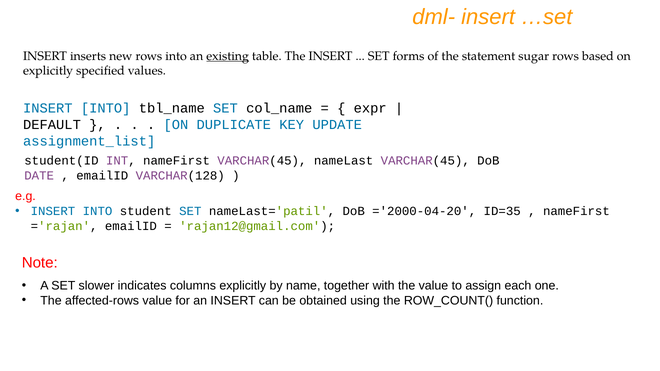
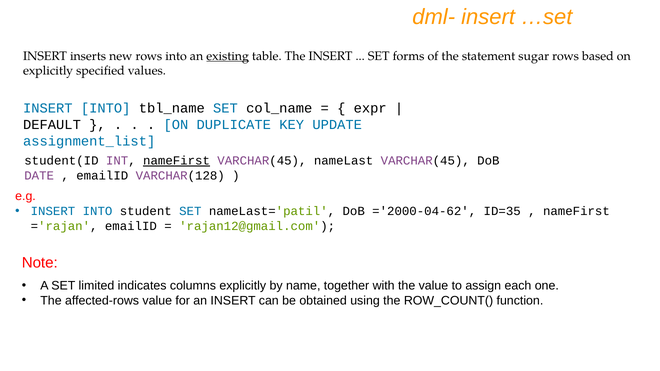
nameFirst at (177, 161) underline: none -> present
='2000-04-20: ='2000-04-20 -> ='2000-04-62
slower: slower -> limited
